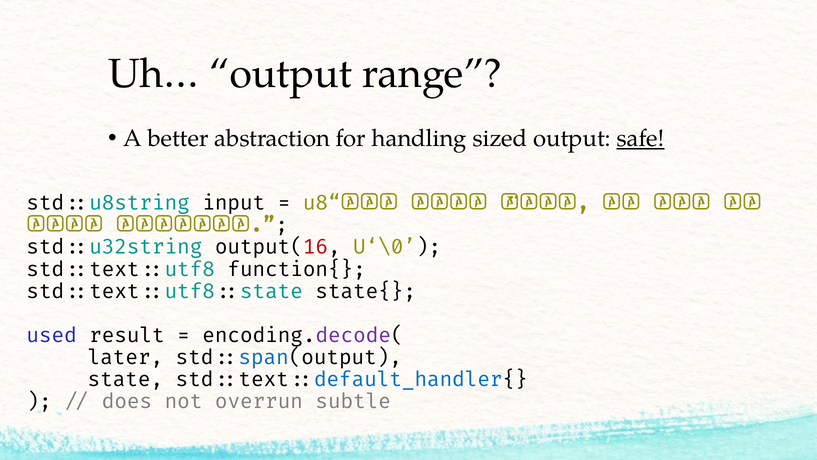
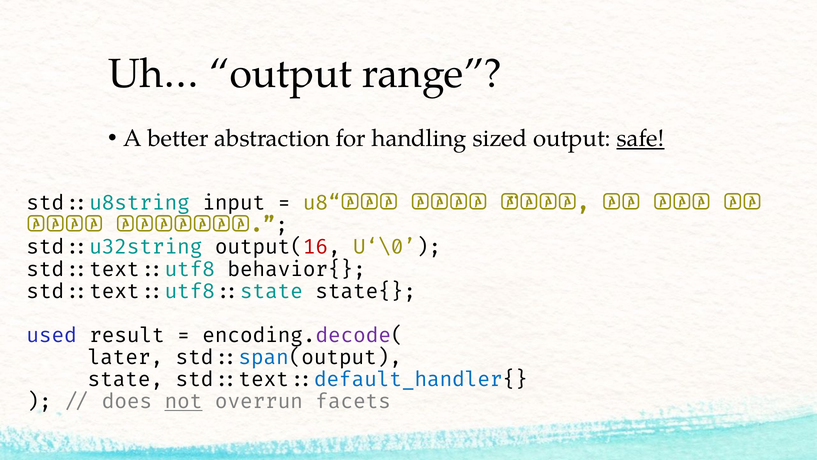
function{: function{ -> behavior{
not underline: none -> present
subtle: subtle -> facets
